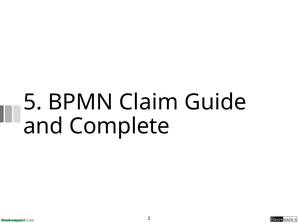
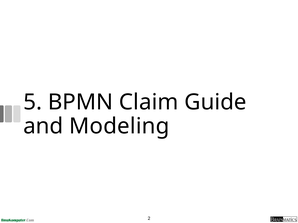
Complete: Complete -> Modeling
